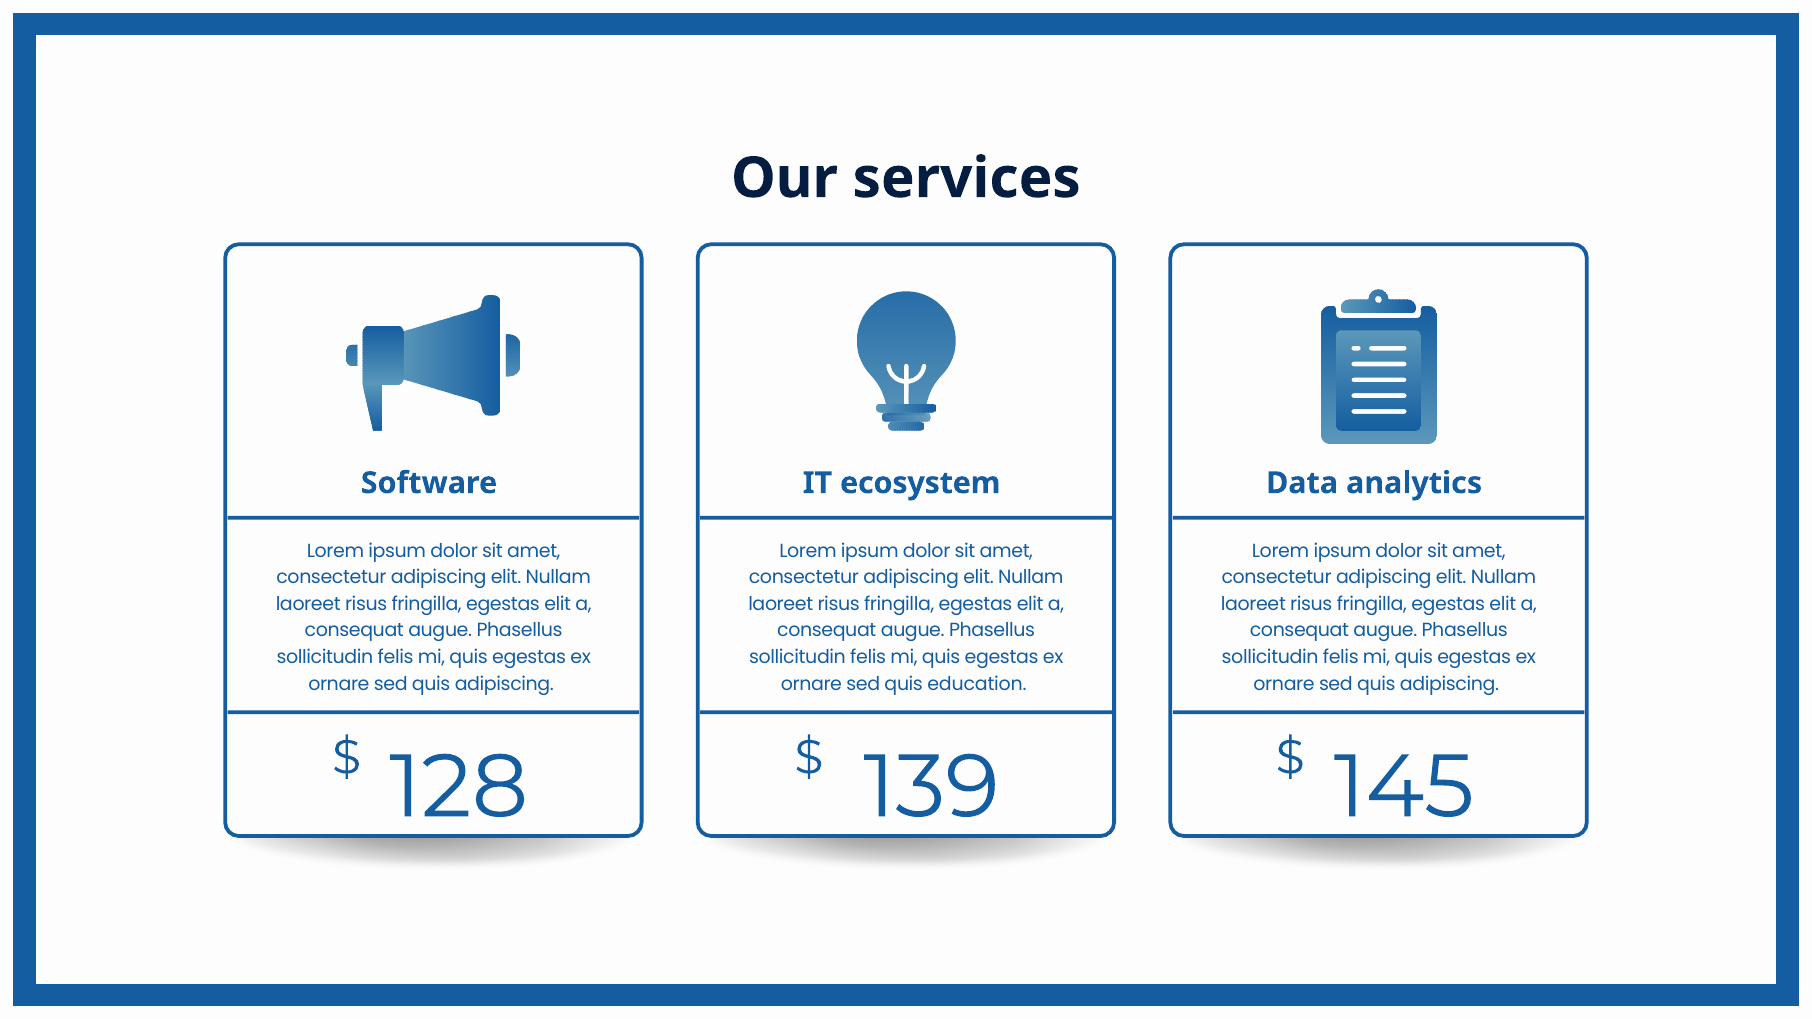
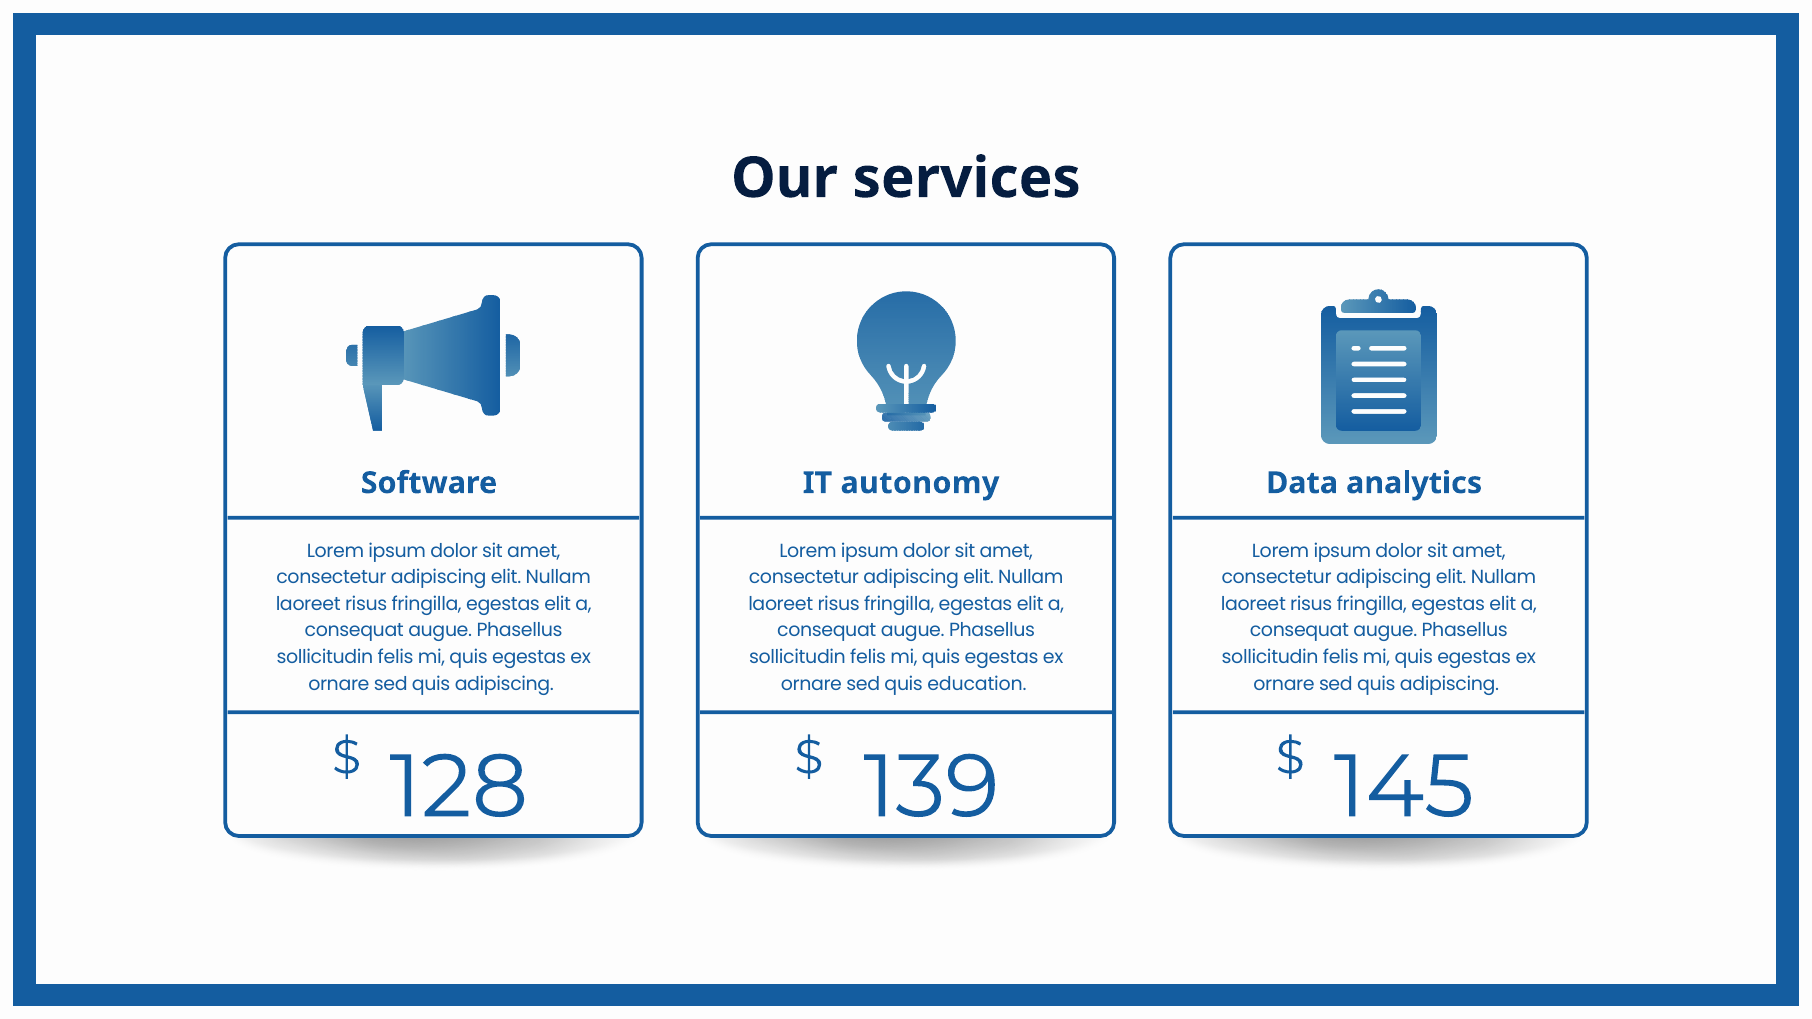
ecosystem: ecosystem -> autonomy
